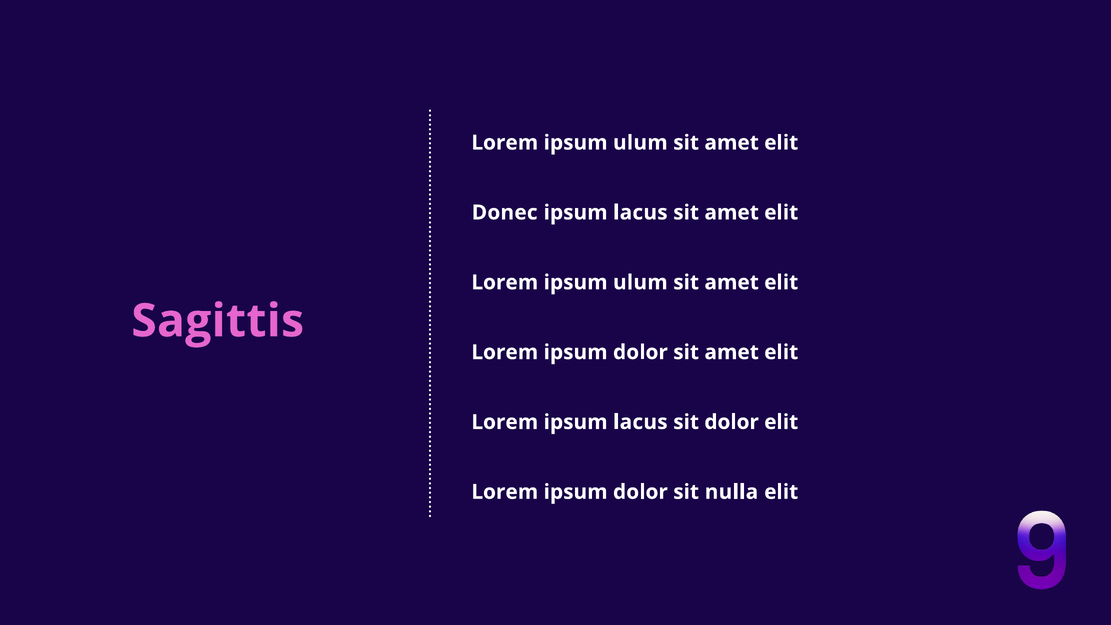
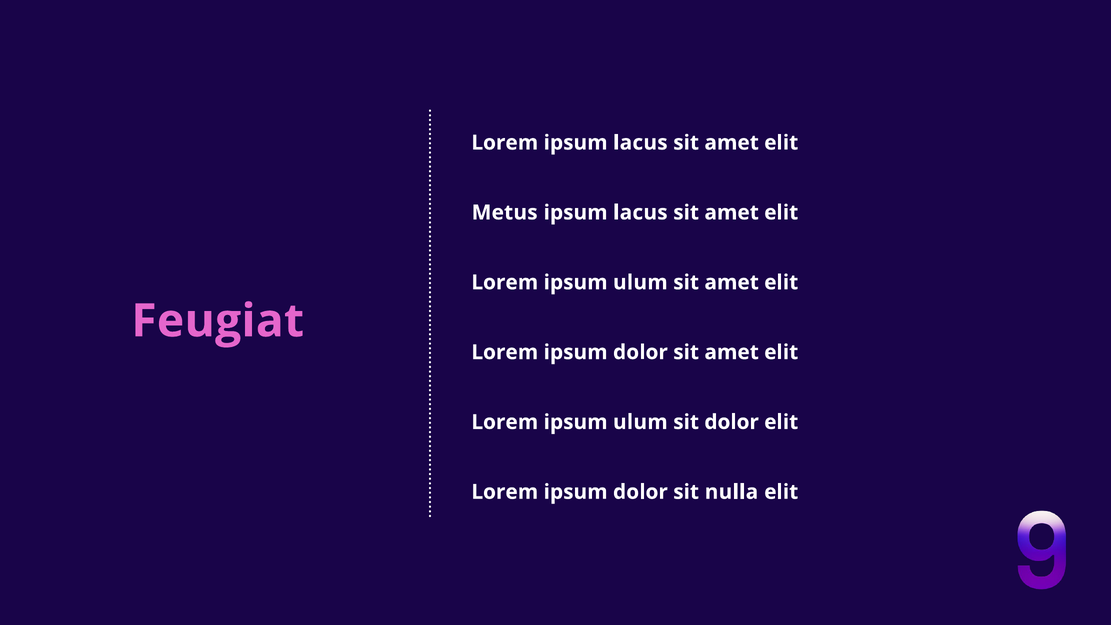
ulum at (640, 143): ulum -> lacus
Donec: Donec -> Metus
Sagittis: Sagittis -> Feugiat
lacus at (640, 422): lacus -> ulum
